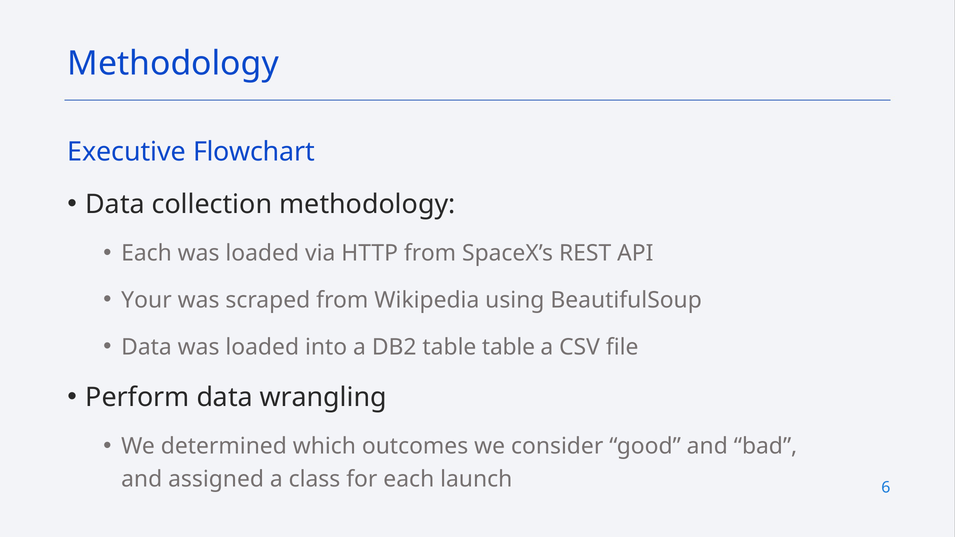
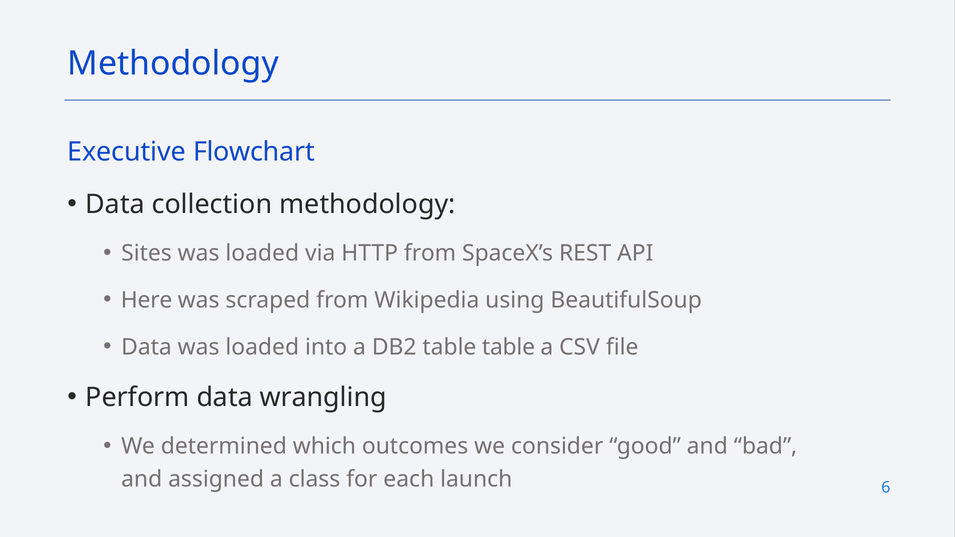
Each at (147, 253): Each -> Sites
Your: Your -> Here
